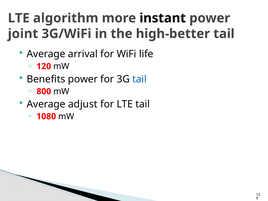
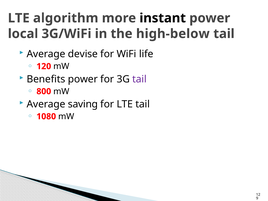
joint: joint -> local
high-better: high-better -> high-below
arrival: arrival -> devise
tail at (140, 79) colour: blue -> purple
adjust: adjust -> saving
